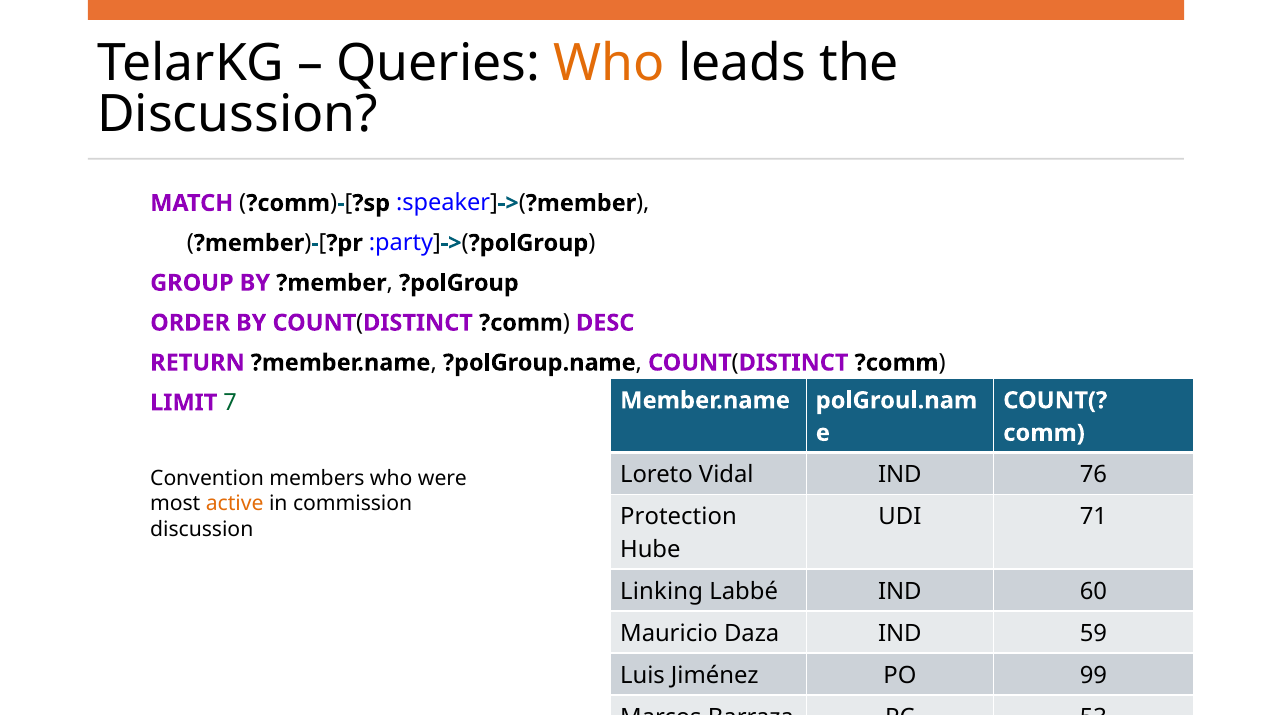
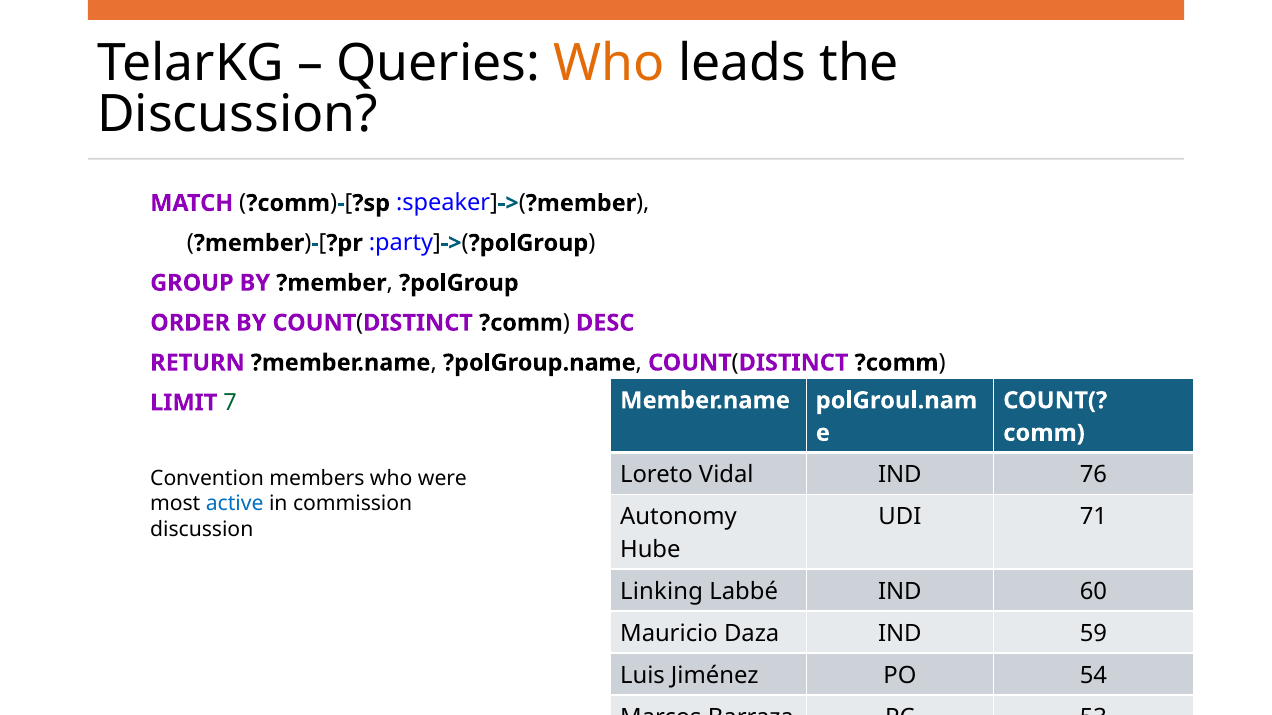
active colour: orange -> blue
Protection: Protection -> Autonomy
99: 99 -> 54
